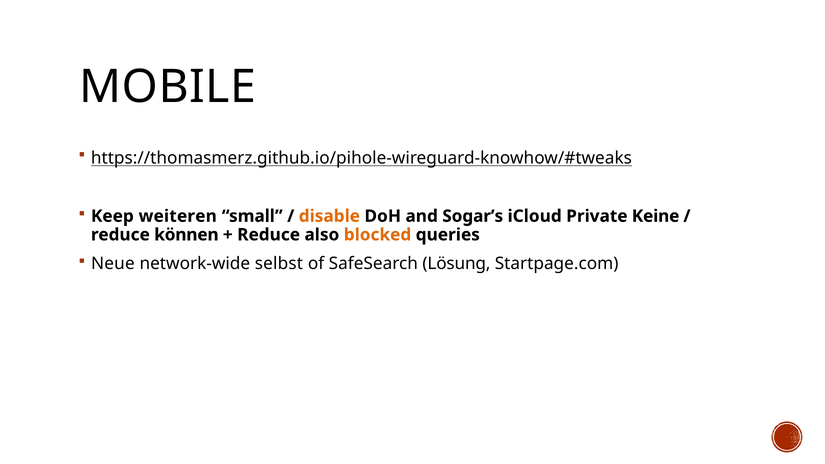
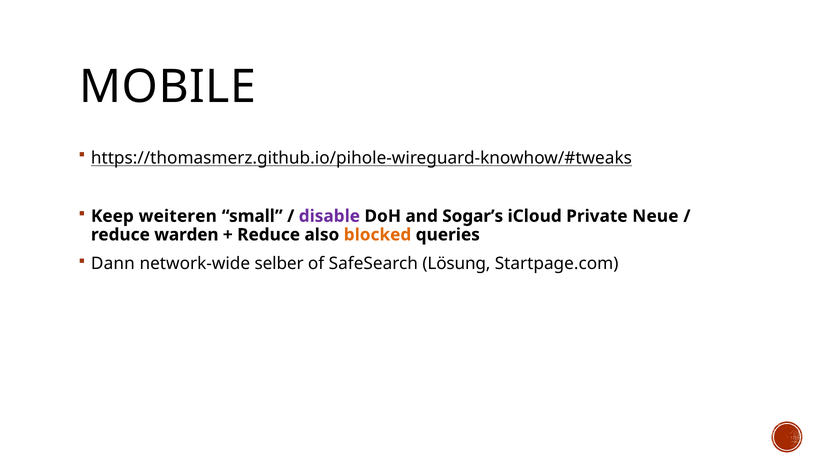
disable colour: orange -> purple
Keine: Keine -> Neue
können: können -> warden
Neue: Neue -> Dann
selbst: selbst -> selber
